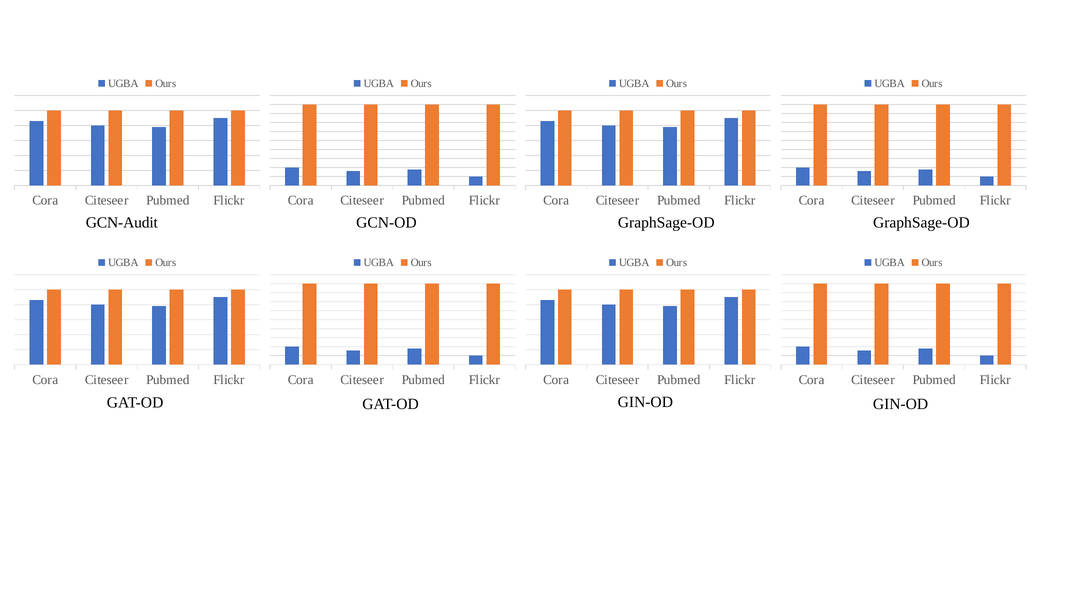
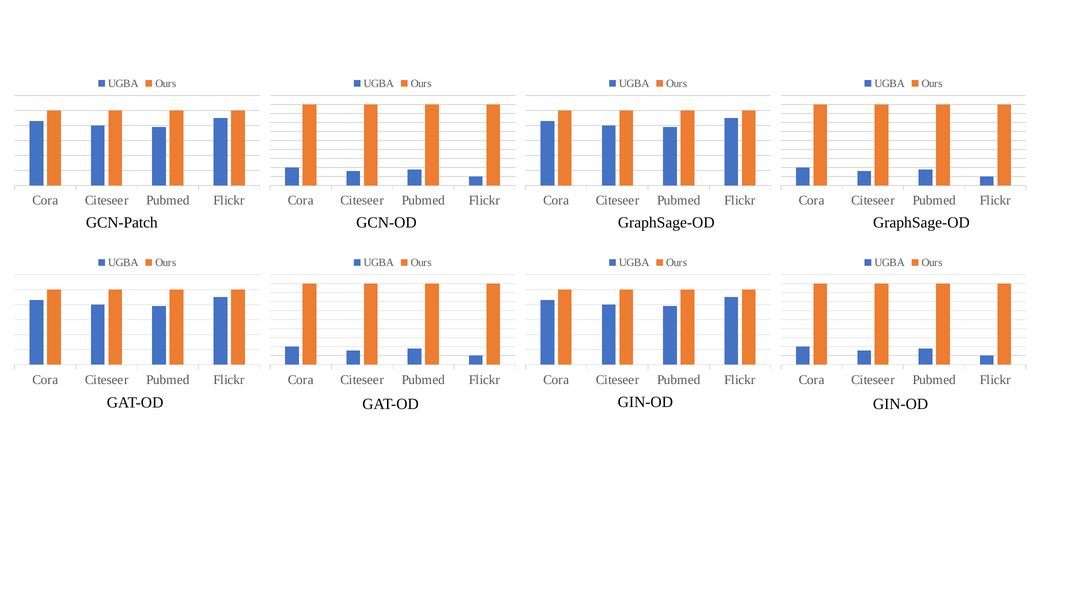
GCN-Audit: GCN-Audit -> GCN-Patch
